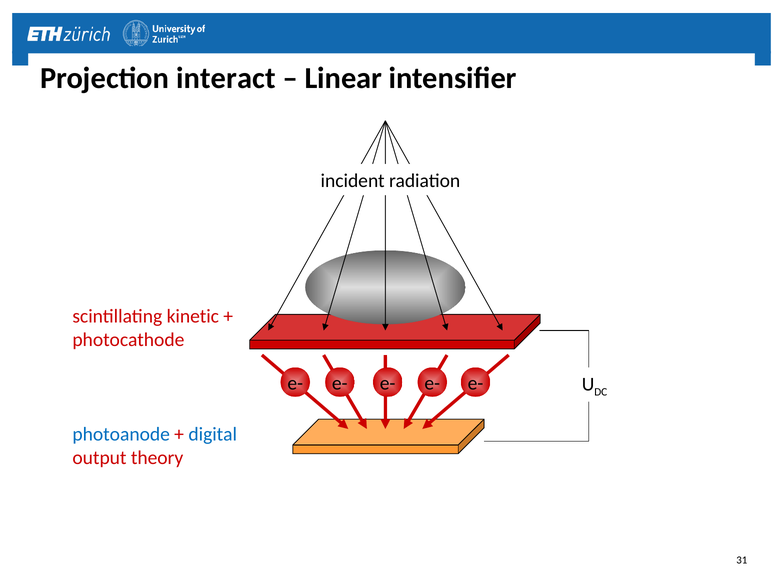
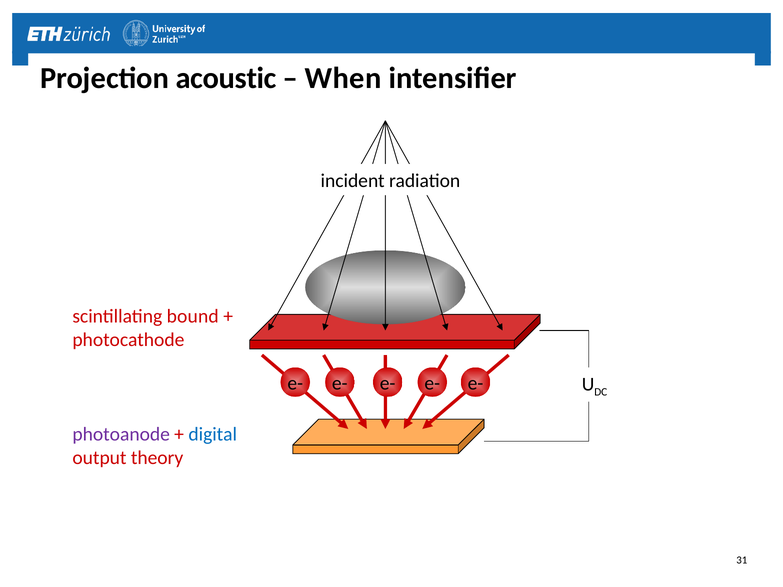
interact: interact -> acoustic
Linear: Linear -> When
kinetic: kinetic -> bound
photoanode colour: blue -> purple
